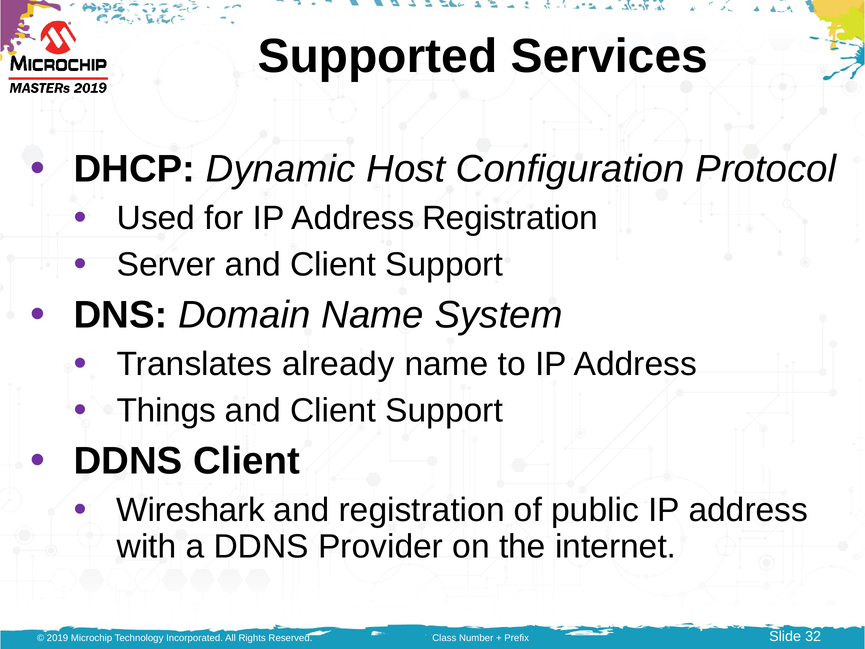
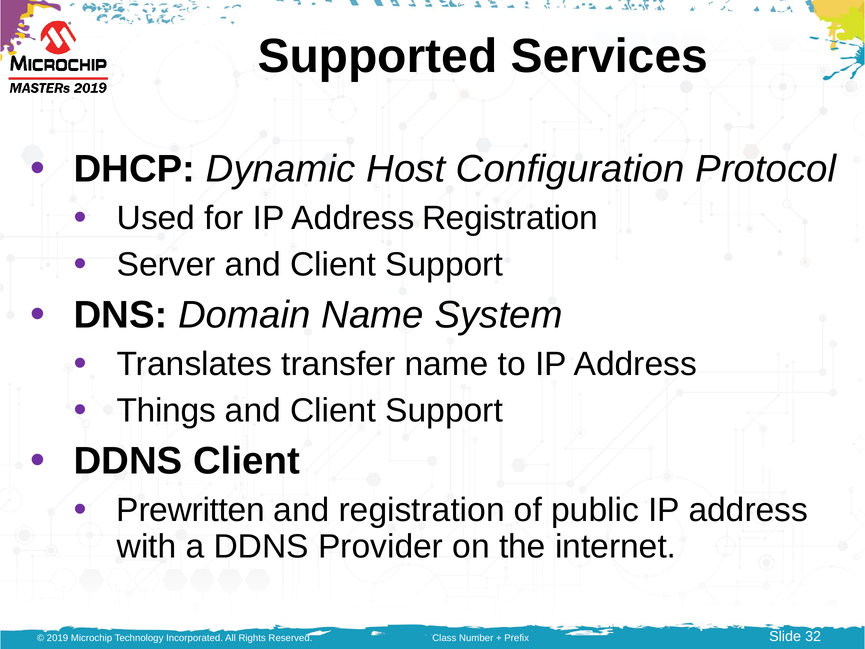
already: already -> transfer
Wireshark: Wireshark -> Prewritten
